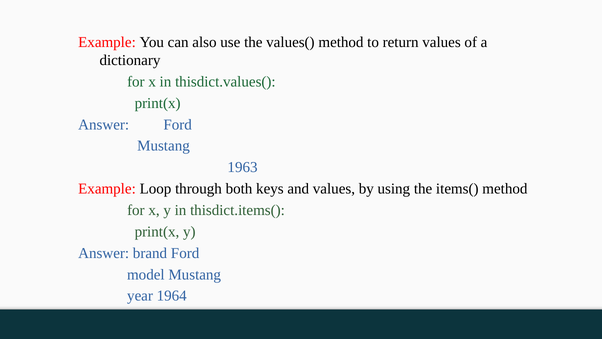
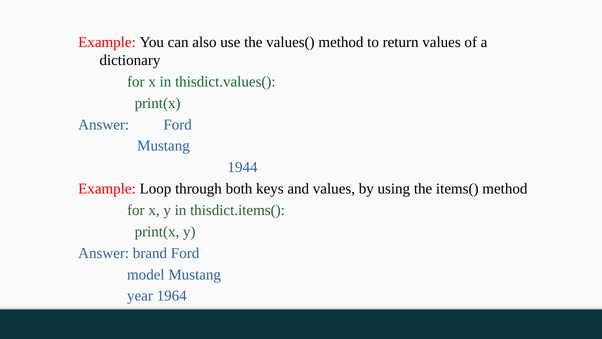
1963: 1963 -> 1944
